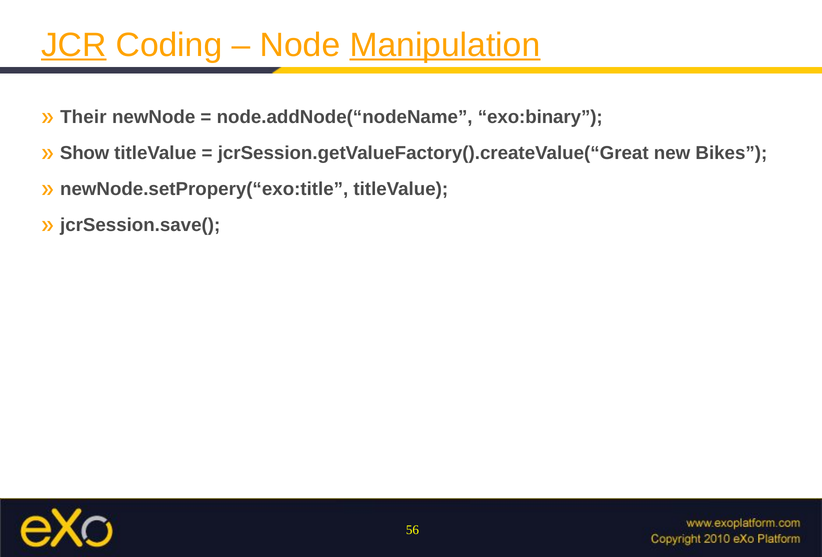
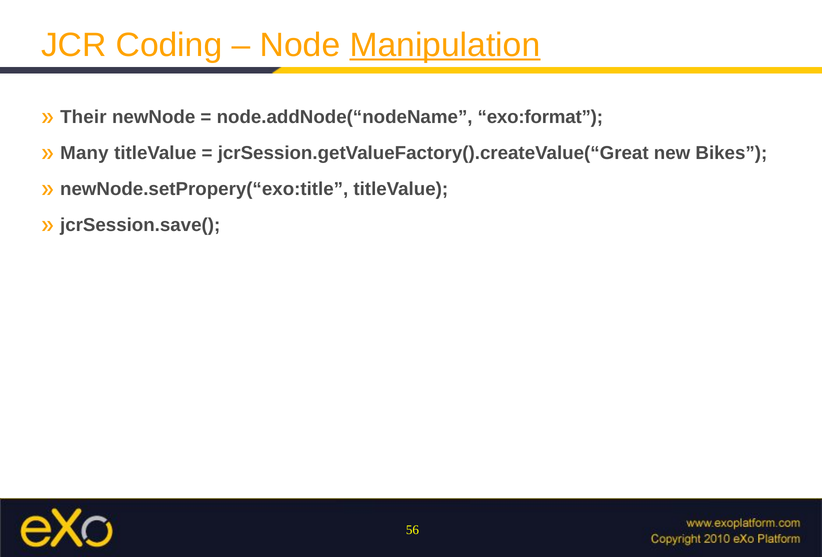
JCR underline: present -> none
exo:binary: exo:binary -> exo:format
Show: Show -> Many
